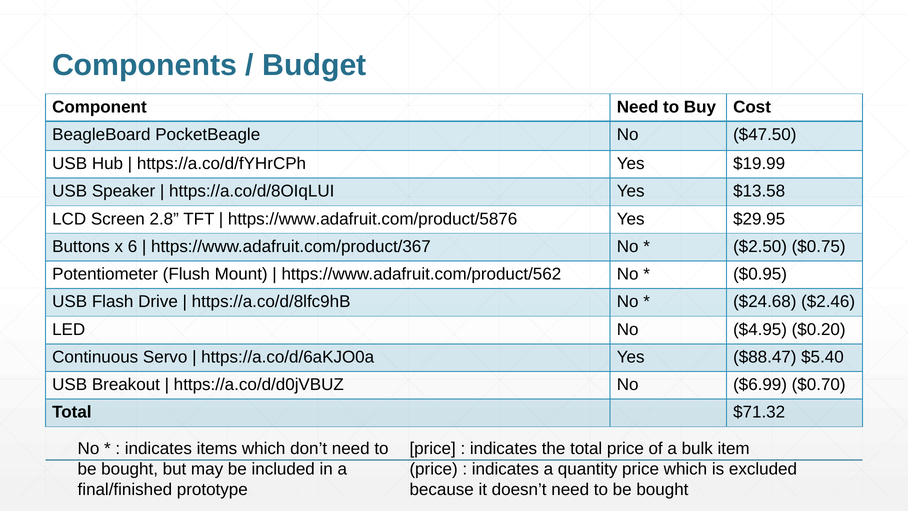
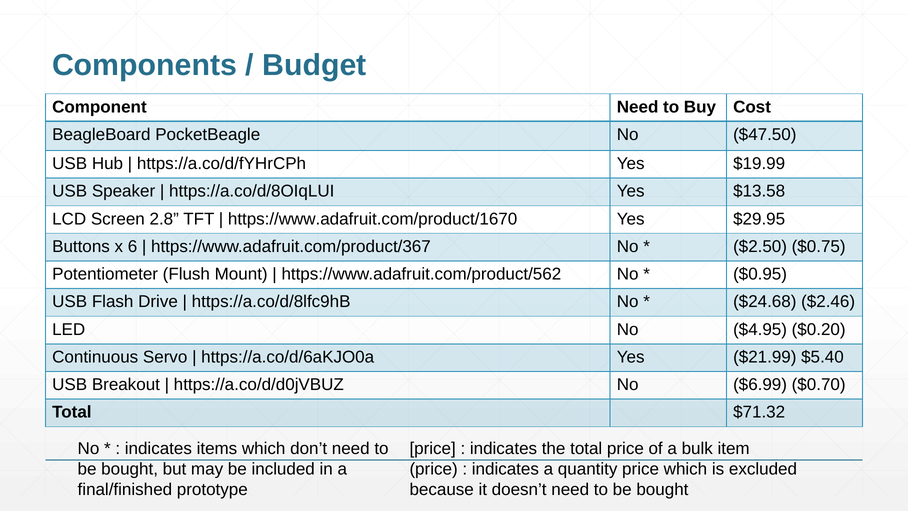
https://www.adafruit.com/product/5876: https://www.adafruit.com/product/5876 -> https://www.adafruit.com/product/1670
$88.47: $88.47 -> $21.99
